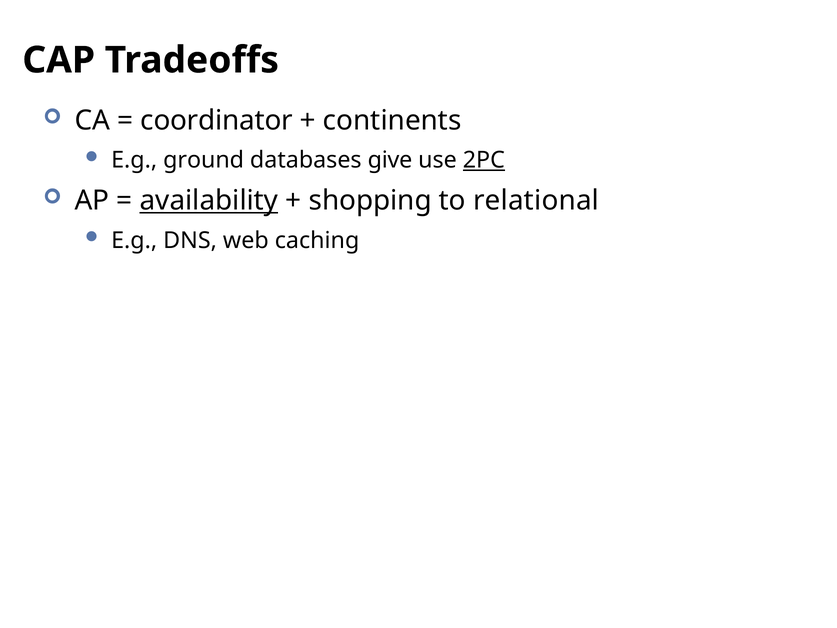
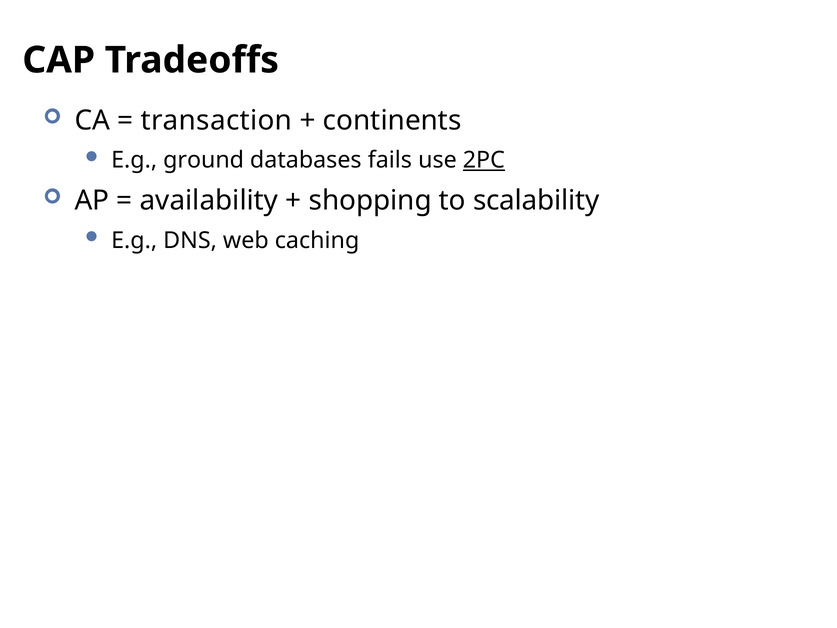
coordinator: coordinator -> transaction
give: give -> fails
availability underline: present -> none
relational: relational -> scalability
